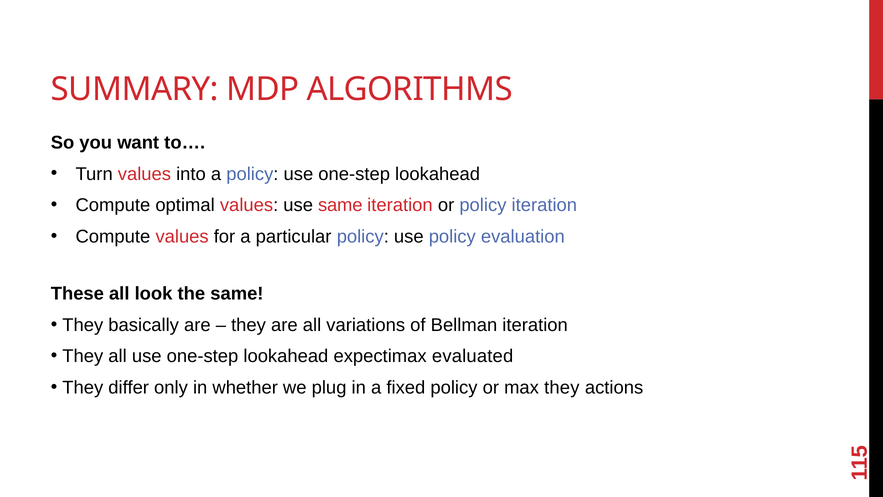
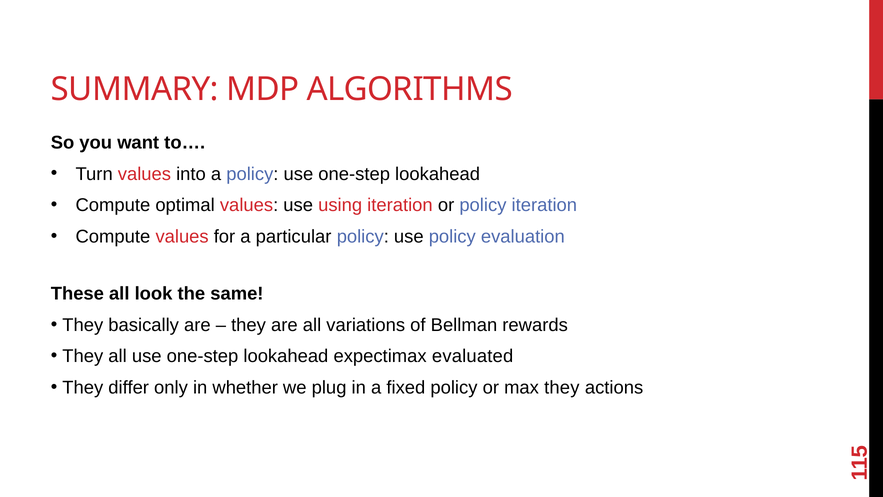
use same: same -> using
Bellman iteration: iteration -> rewards
